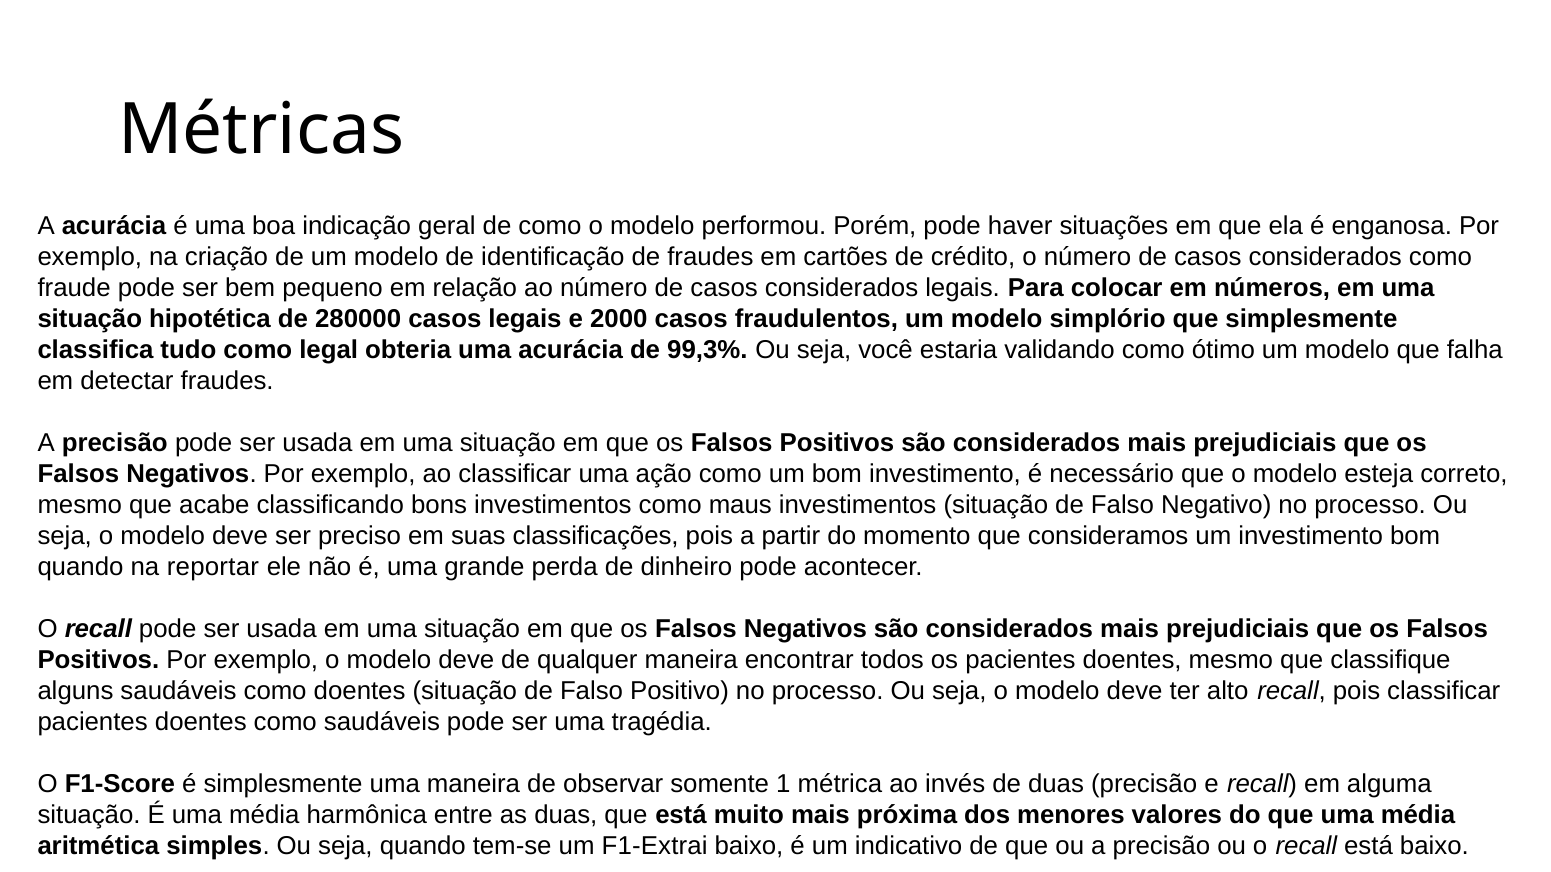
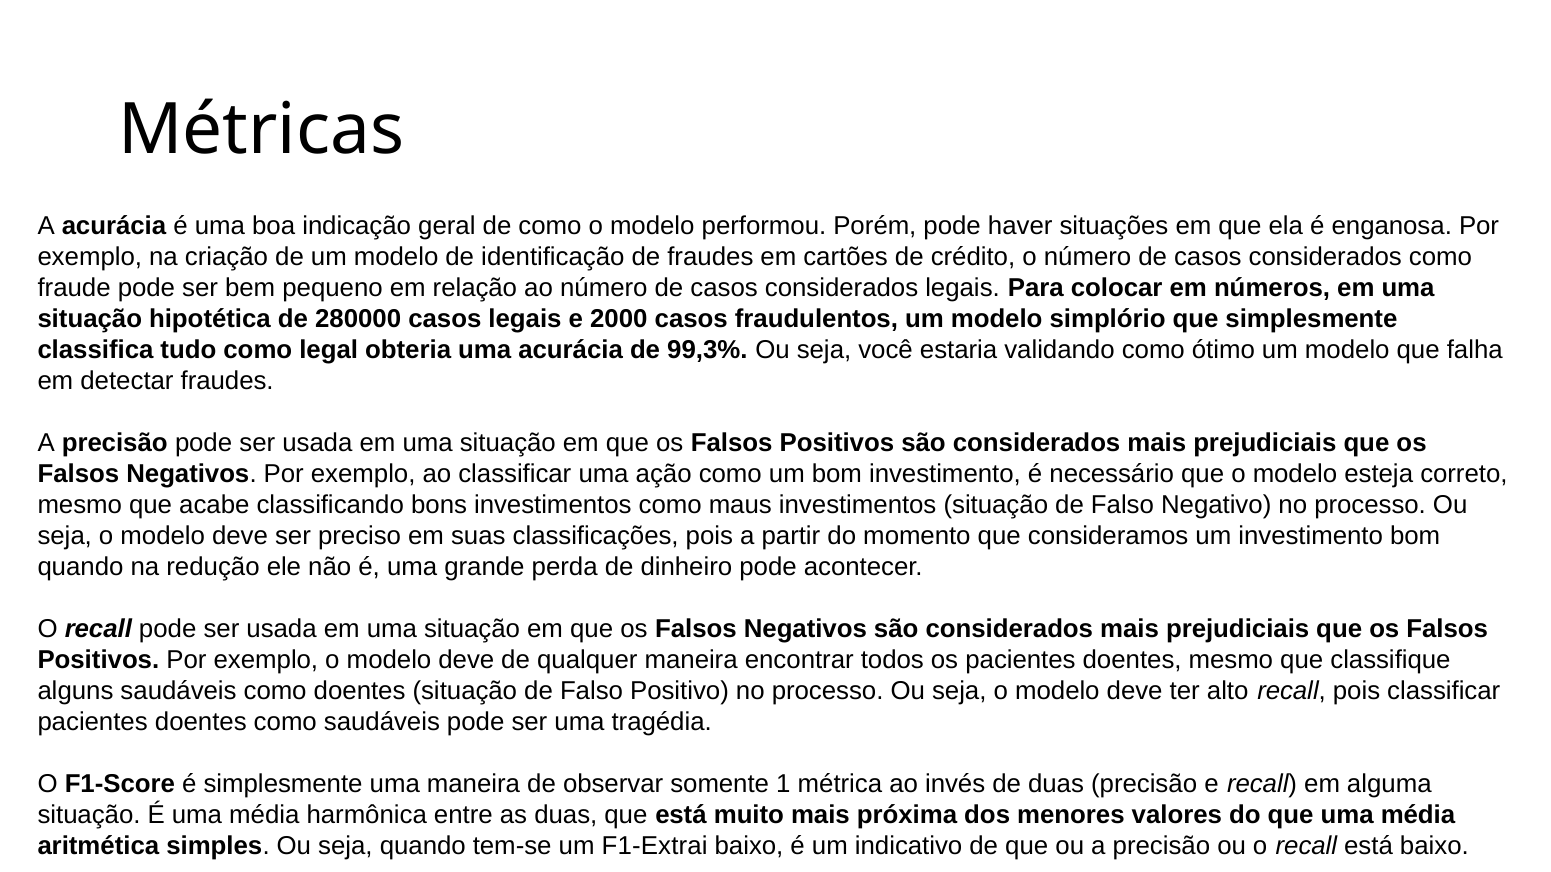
reportar: reportar -> redução
